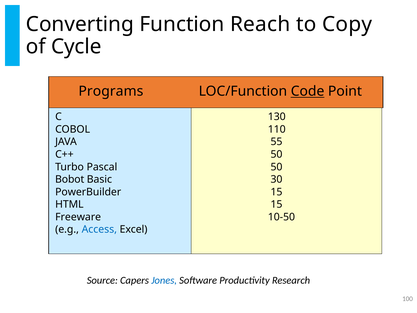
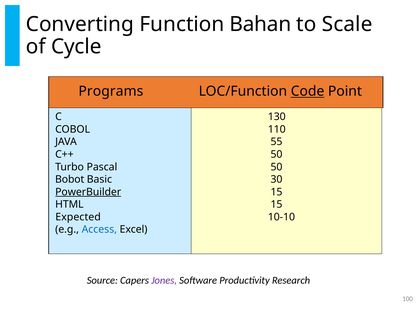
Reach: Reach -> Bahan
Copy: Copy -> Scale
PowerBuilder underline: none -> present
Freeware: Freeware -> Expected
10-50: 10-50 -> 10-10
Jones colour: blue -> purple
